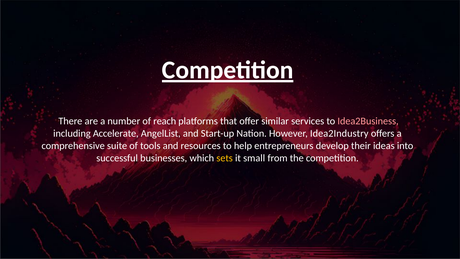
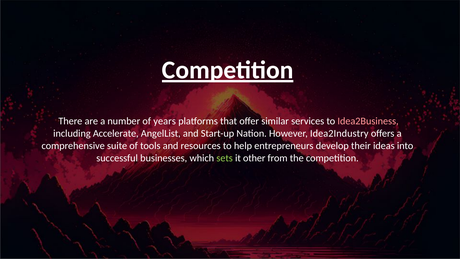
reach: reach -> years
sets colour: yellow -> light green
small: small -> other
